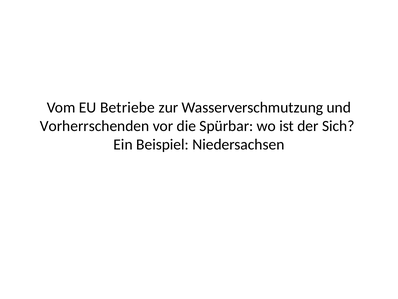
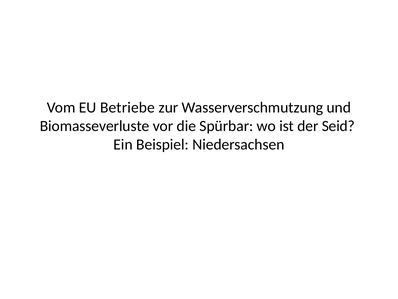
Vorherrschenden: Vorherrschenden -> Biomasseverluste
Sich: Sich -> Seid
